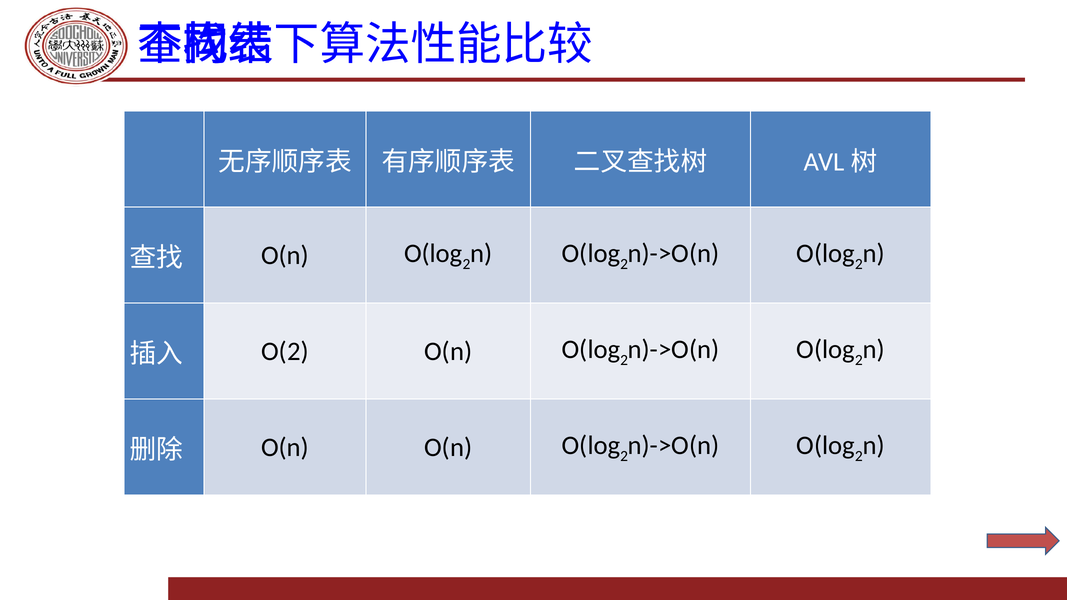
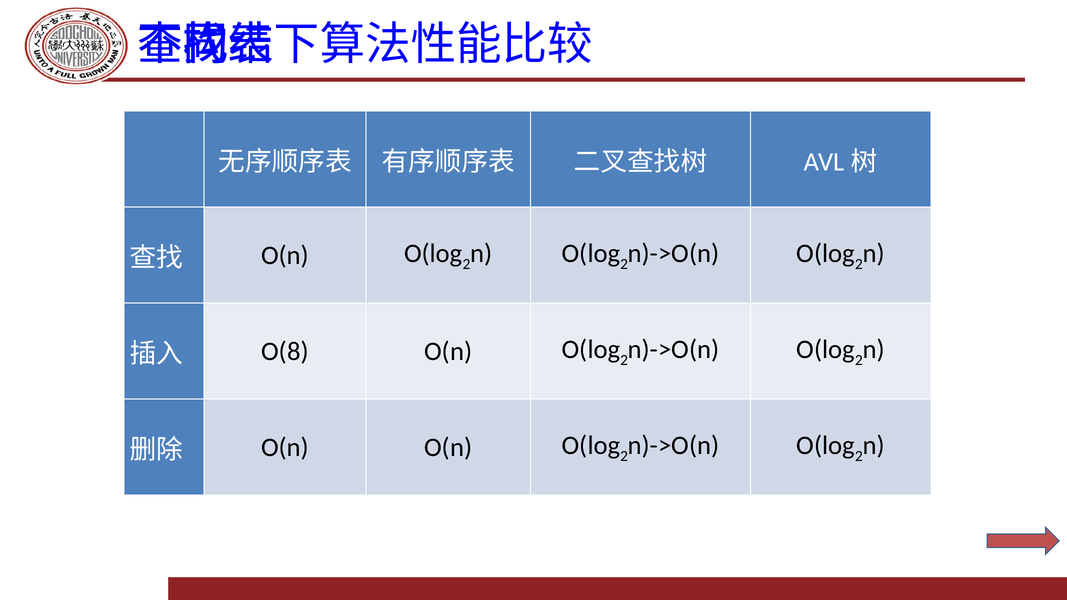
O(2: O(2 -> O(8
